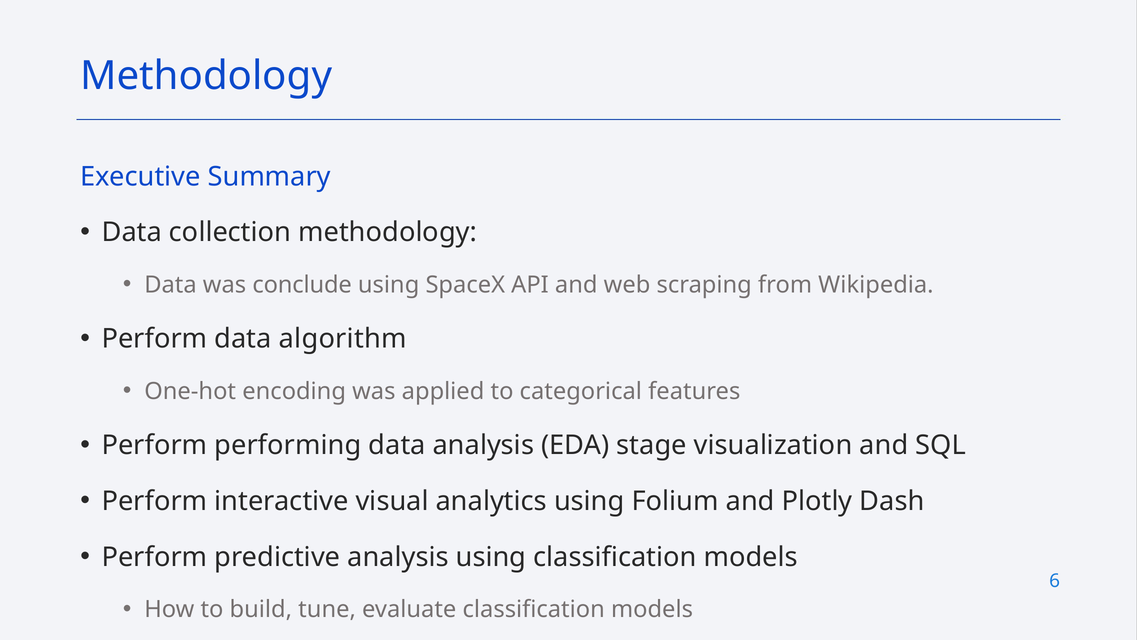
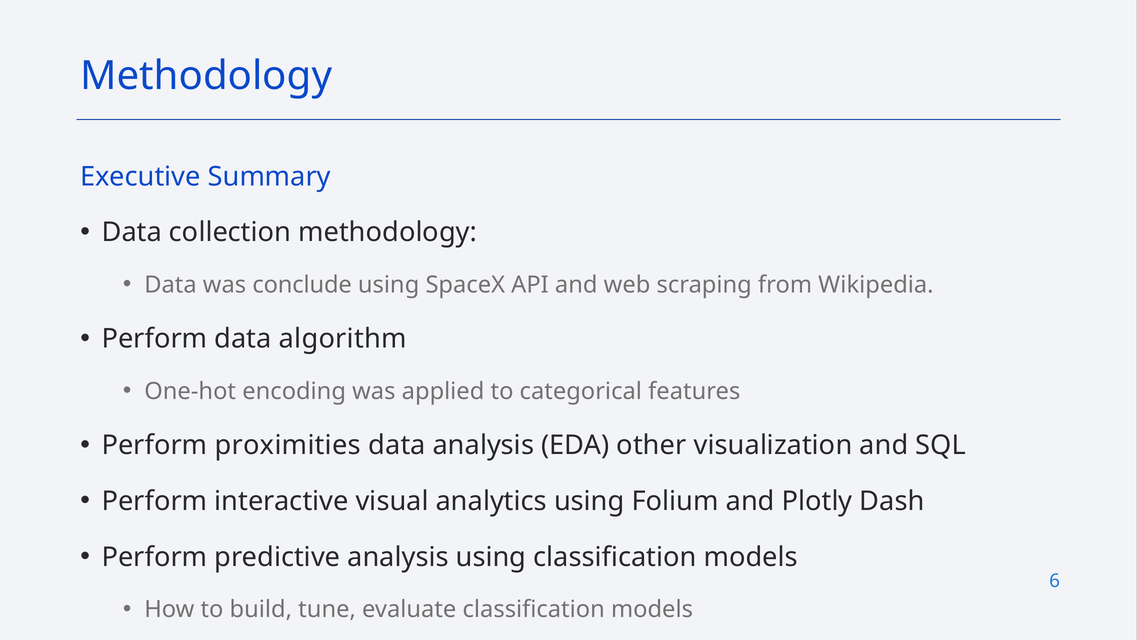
performing: performing -> proximities
stage: stage -> other
